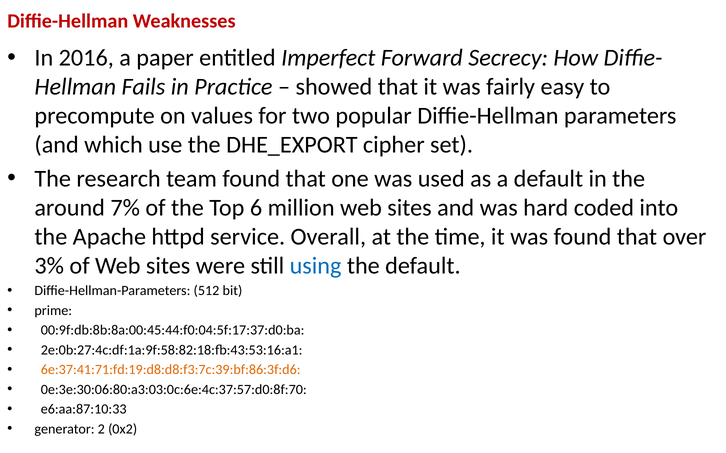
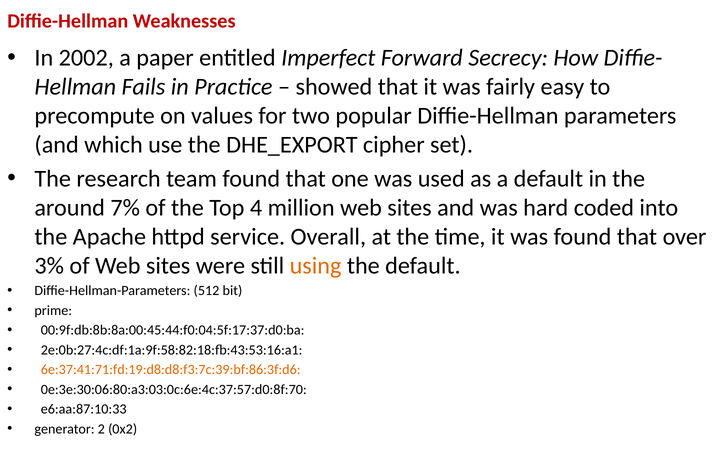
2016: 2016 -> 2002
6: 6 -> 4
using colour: blue -> orange
